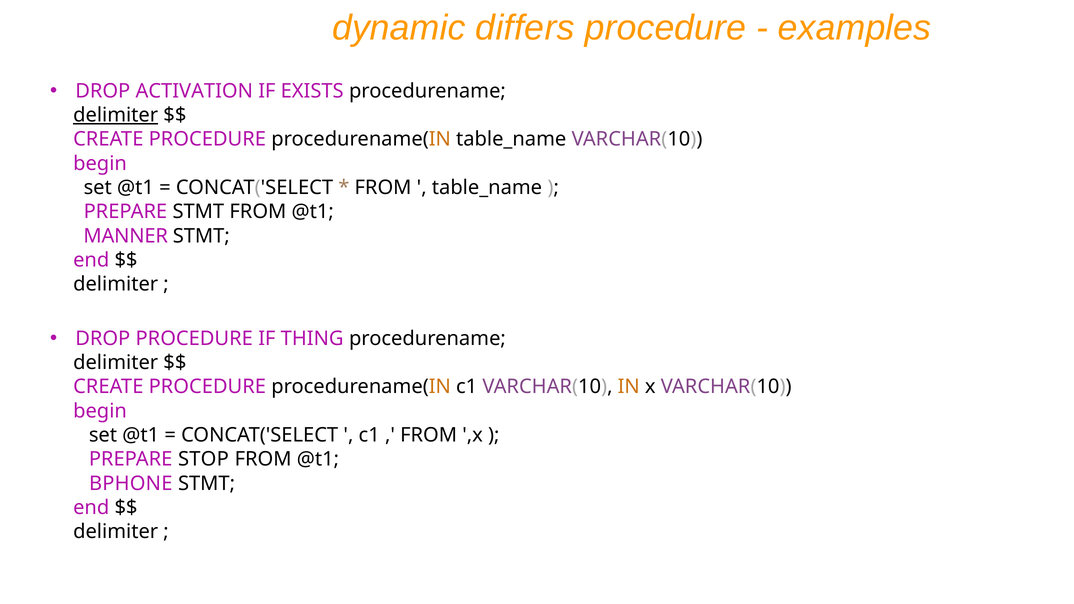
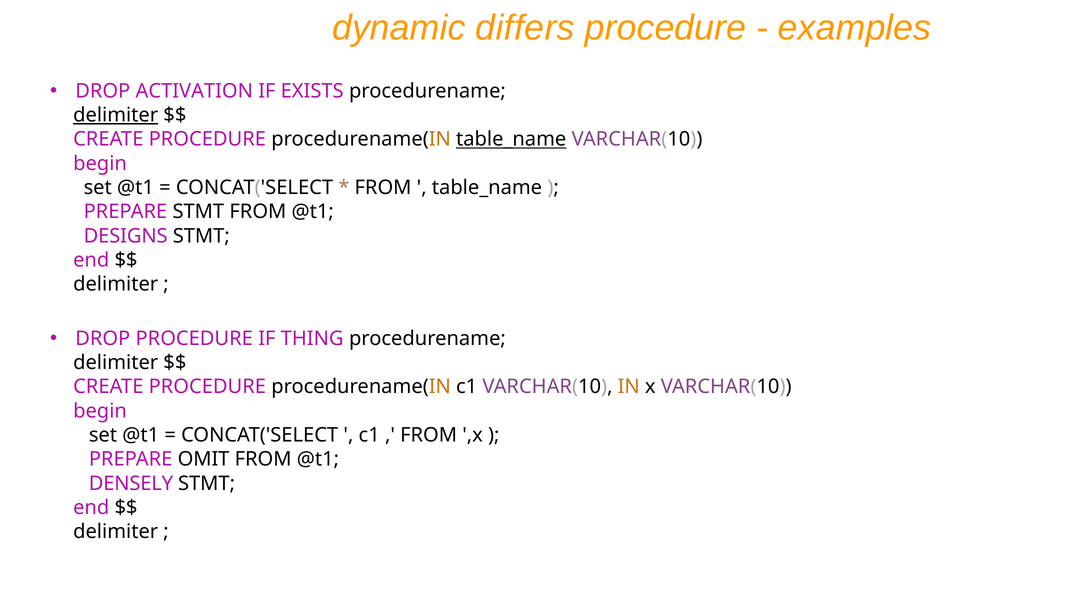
table_name at (511, 139) underline: none -> present
MANNER: MANNER -> DESIGNS
STOP: STOP -> OMIT
BPHONE: BPHONE -> DENSELY
